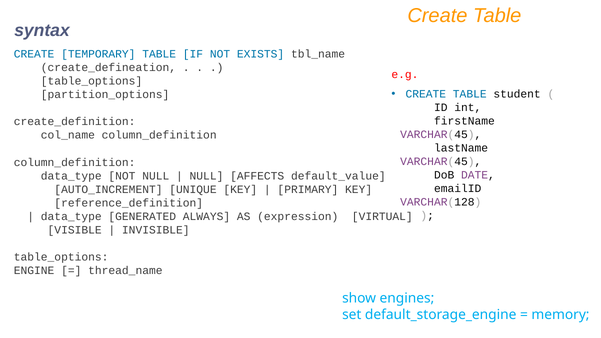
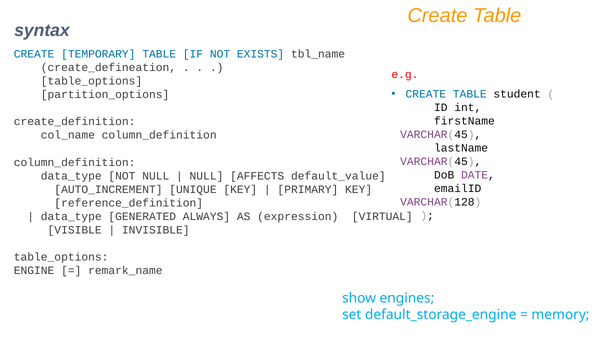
thread_name: thread_name -> remark_name
